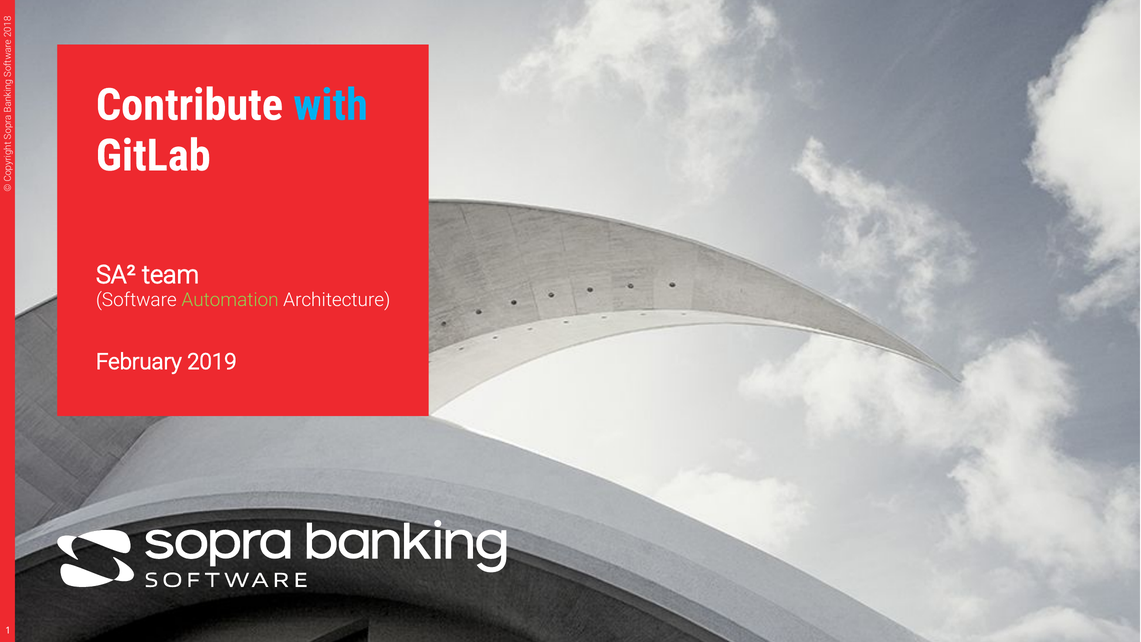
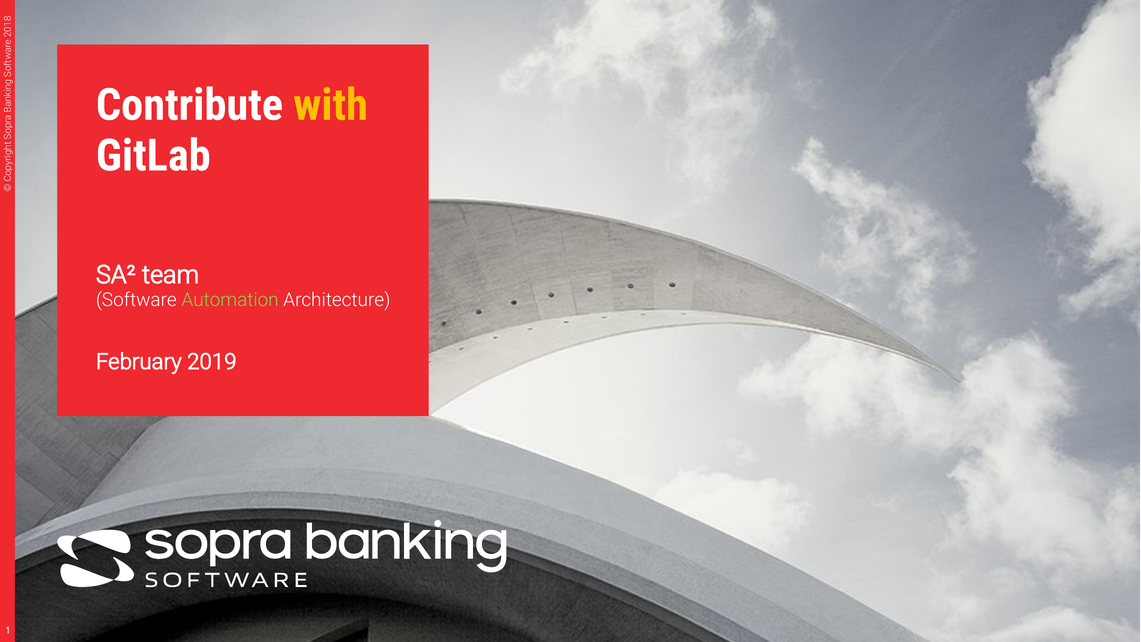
with colour: light blue -> yellow
